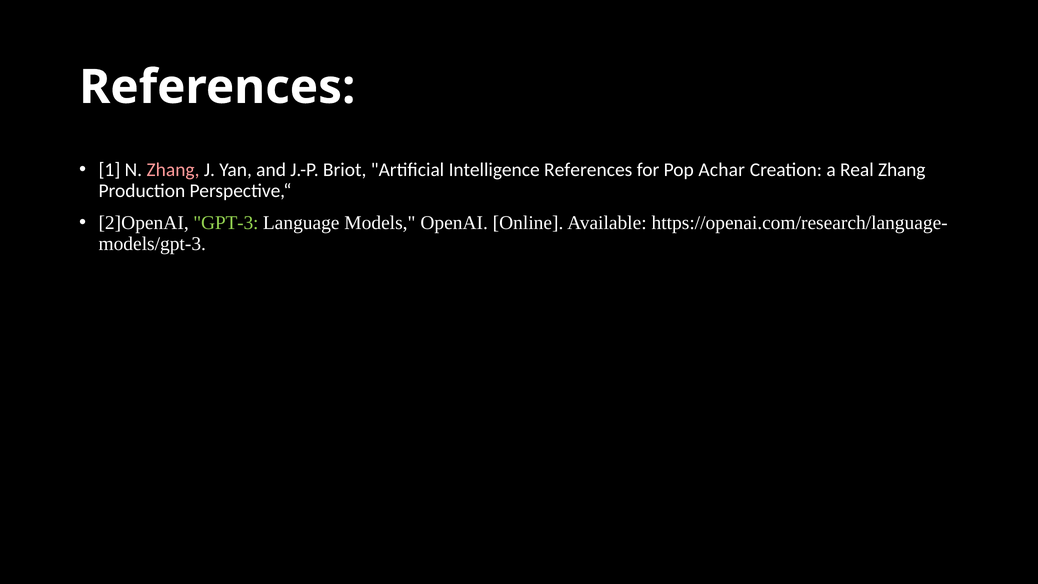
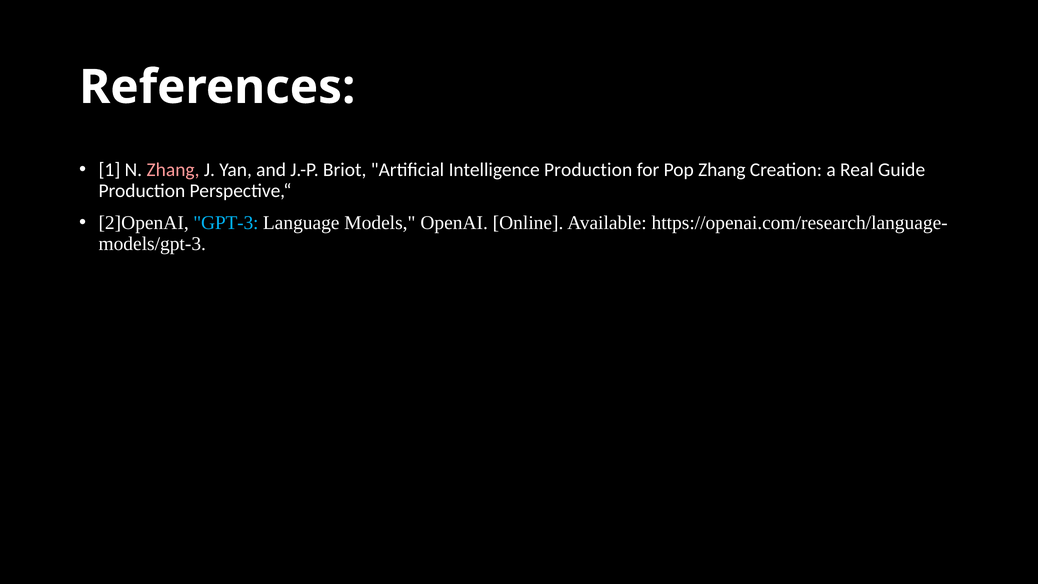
Intelligence References: References -> Production
Pop Achar: Achar -> Zhang
Real Zhang: Zhang -> Guide
GPT-3 colour: light green -> light blue
